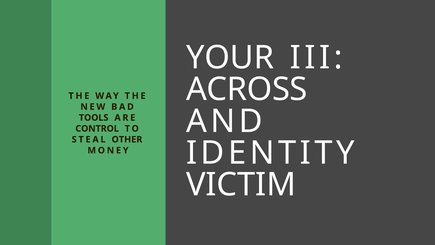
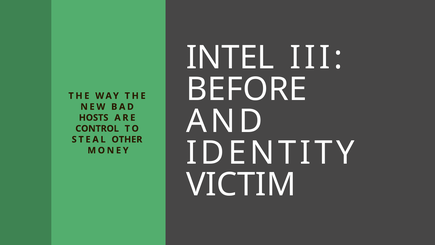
YOUR: YOUR -> INTEL
ACROSS: ACROSS -> BEFORE
TOOLS: TOOLS -> HOSTS
